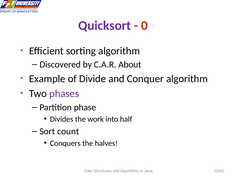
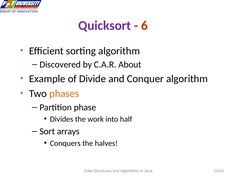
0: 0 -> 6
phases colour: purple -> orange
count: count -> arrays
